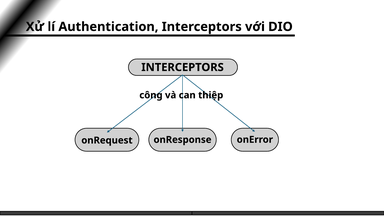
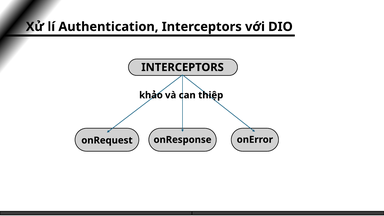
công: công -> khảo
